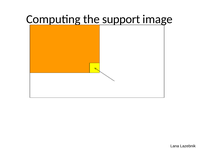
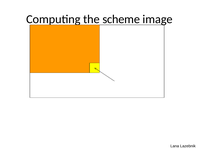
support: support -> scheme
